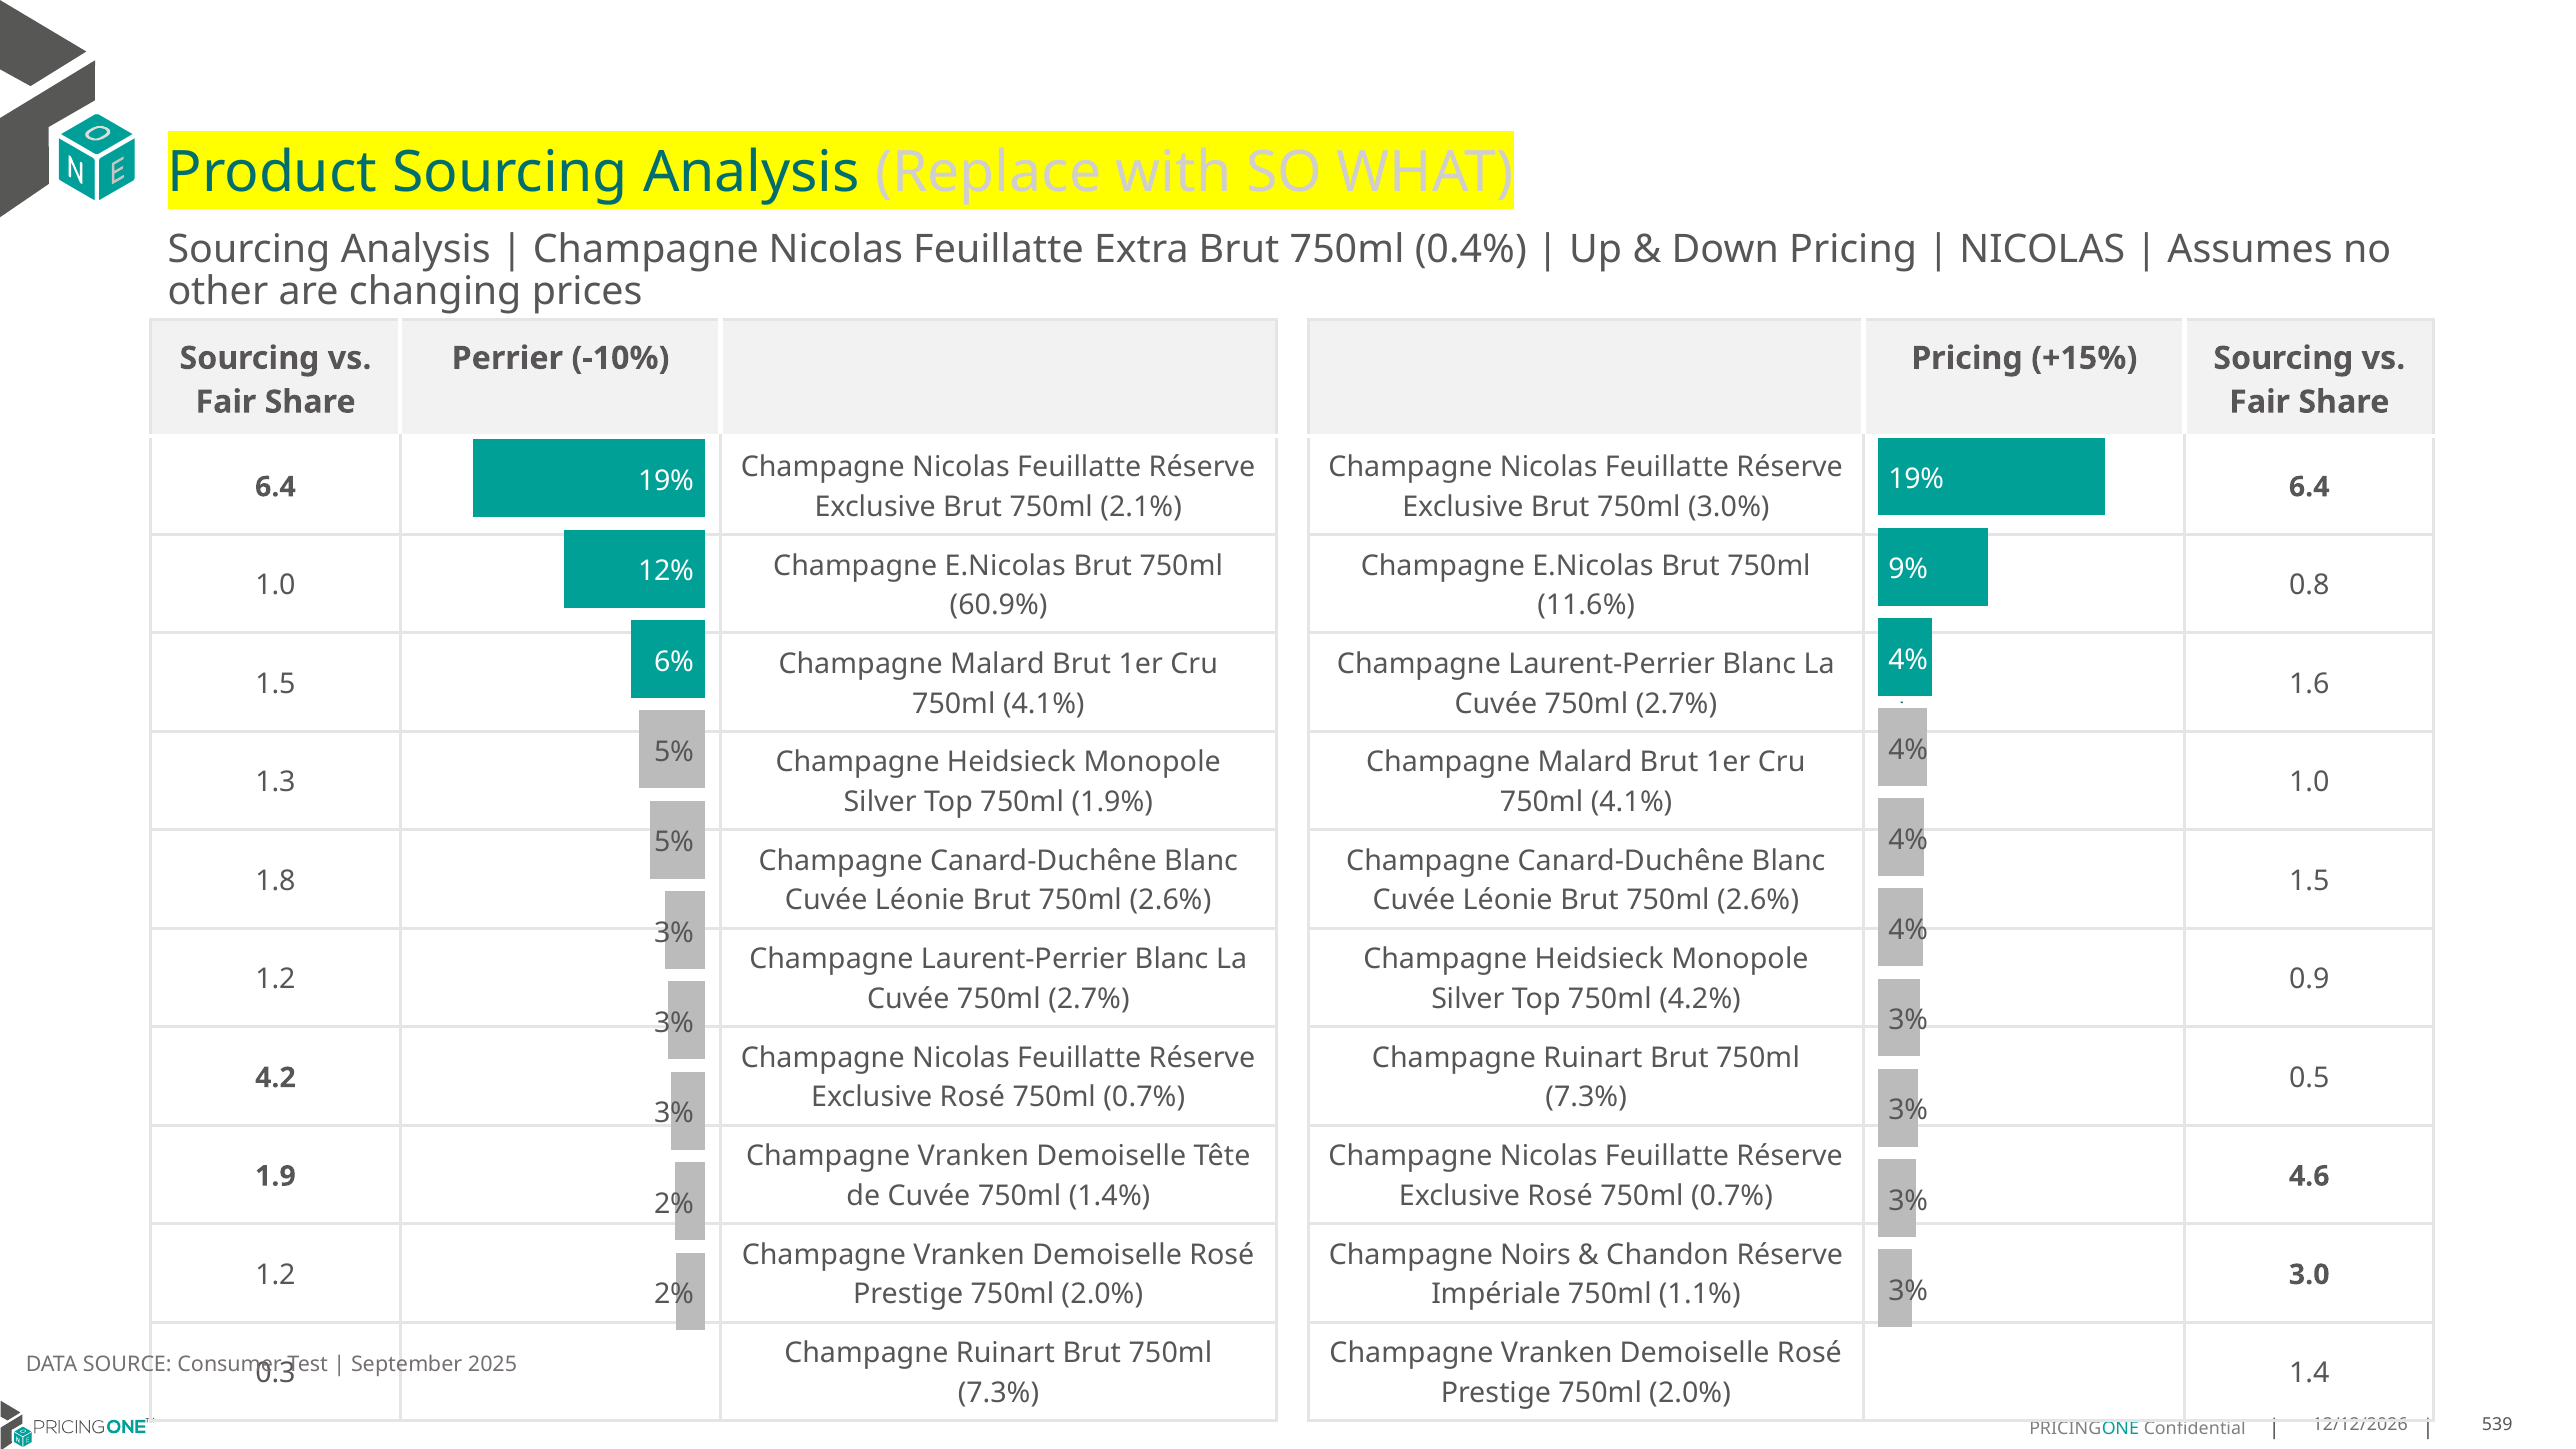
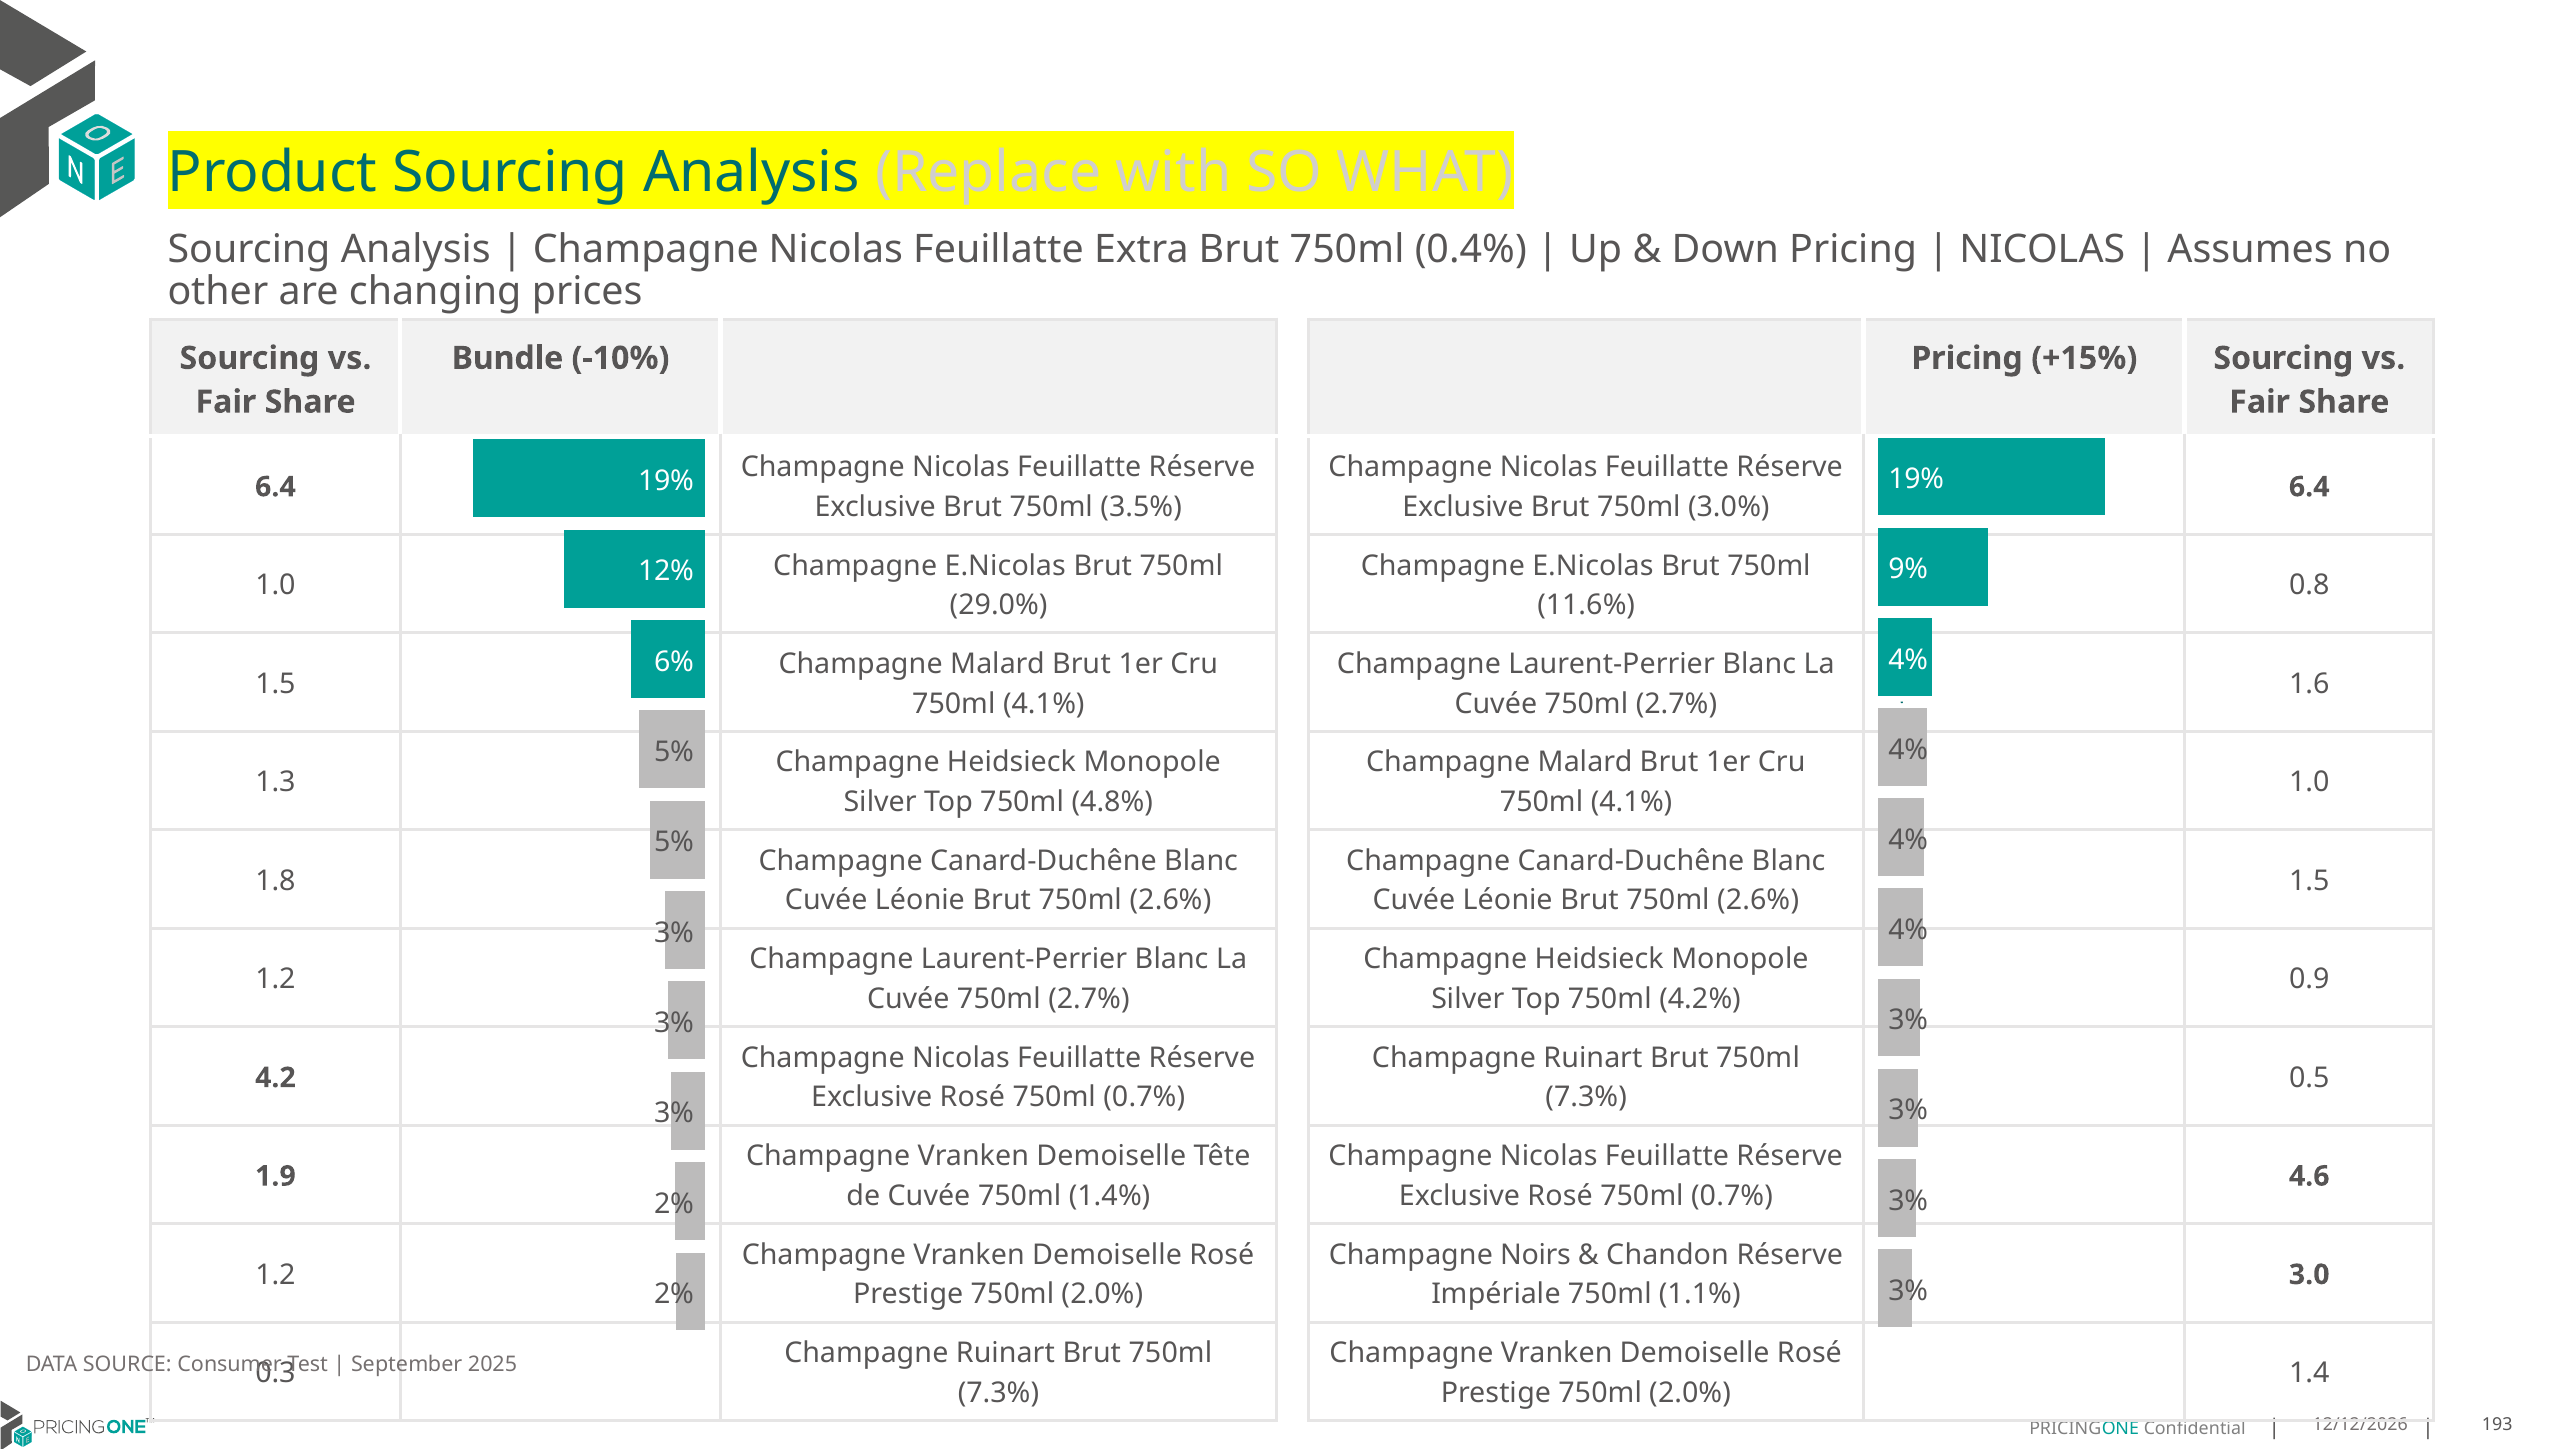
Perrier: Perrier -> Bundle
2.1%: 2.1% -> 3.5%
60.9%: 60.9% -> 29.0%
1.9%: 1.9% -> 4.8%
539: 539 -> 193
